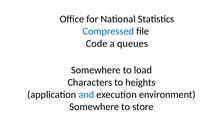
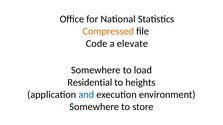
Compressed colour: blue -> orange
queues: queues -> elevate
Characters: Characters -> Residential
